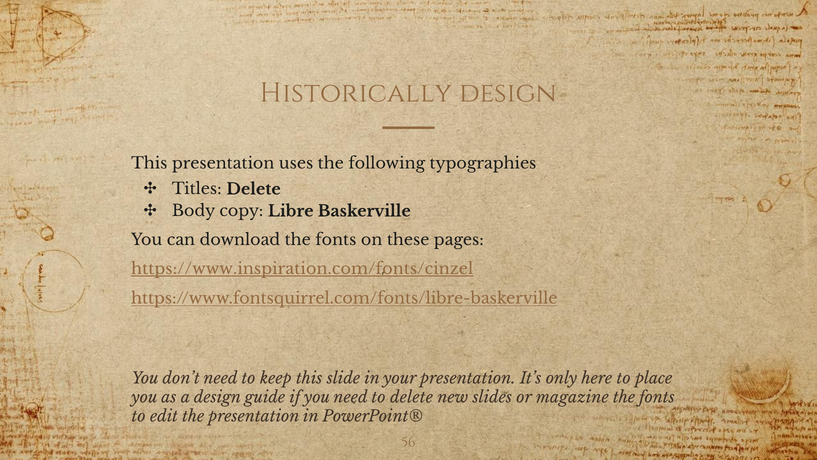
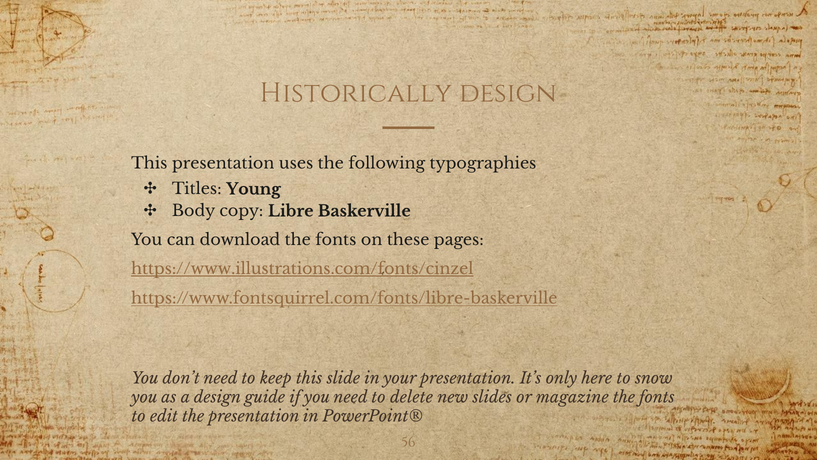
Titles Delete: Delete -> Young
https://www.inspiration.com/fonts/cinzel: https://www.inspiration.com/fonts/cinzel -> https://www.illustrations.com/fonts/cinzel
place: place -> snow
